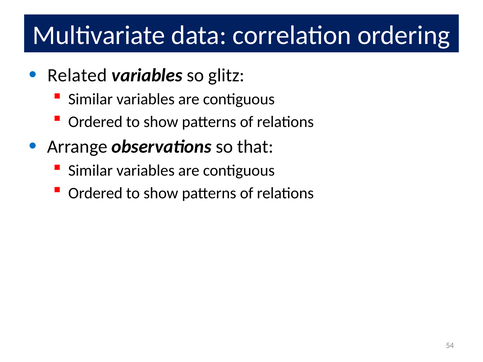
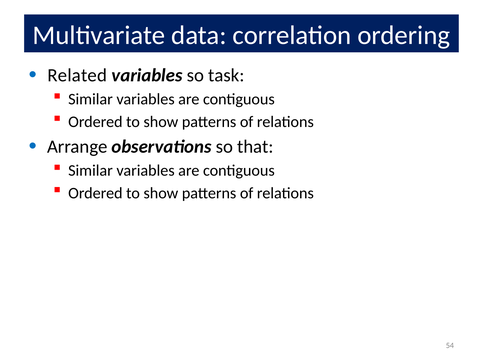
glitz: glitz -> task
